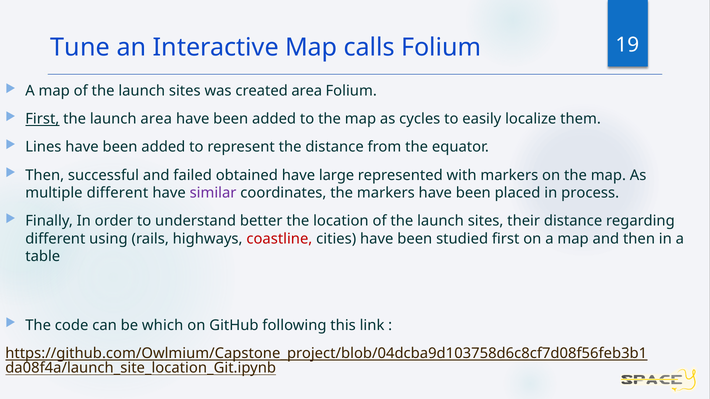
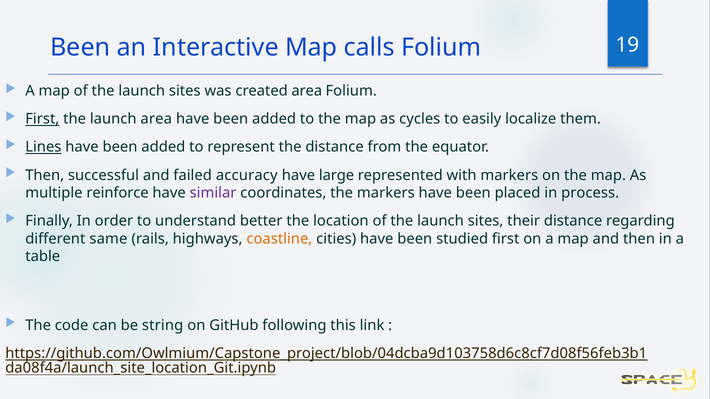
Tune at (80, 47): Tune -> Been
Lines underline: none -> present
obtained: obtained -> accuracy
multiple different: different -> reinforce
using: using -> same
coastline colour: red -> orange
which: which -> string
